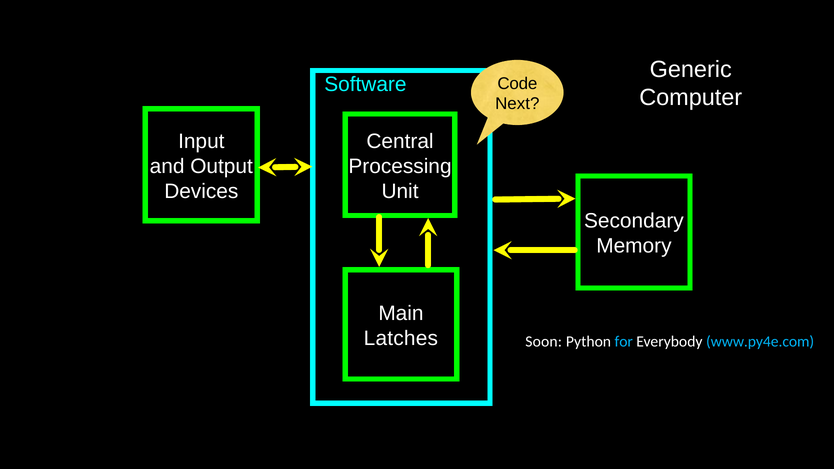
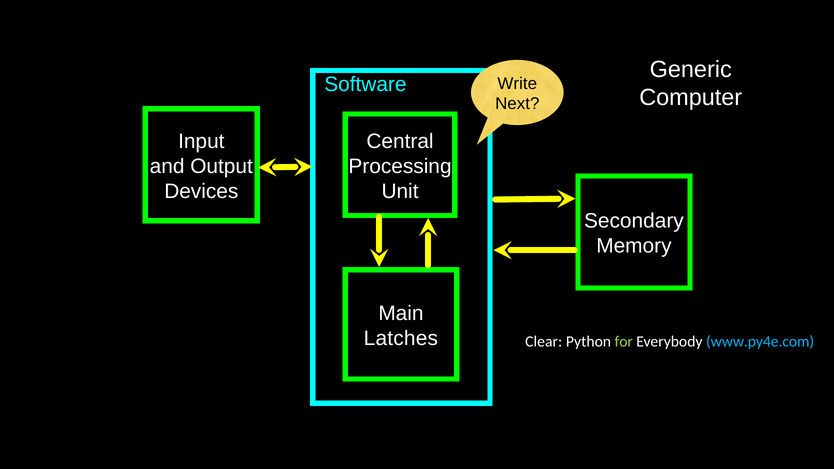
Code: Code -> Write
Soon: Soon -> Clear
for colour: light blue -> light green
